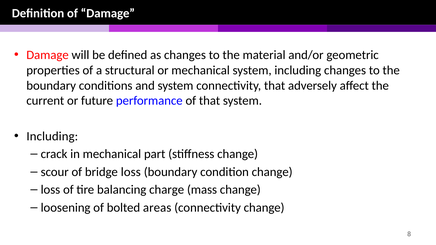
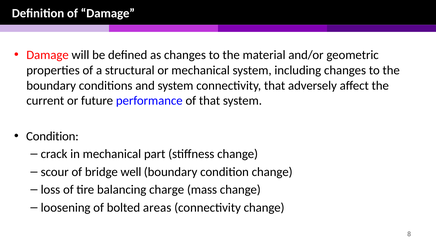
Including at (52, 136): Including -> Condition
bridge loss: loss -> well
